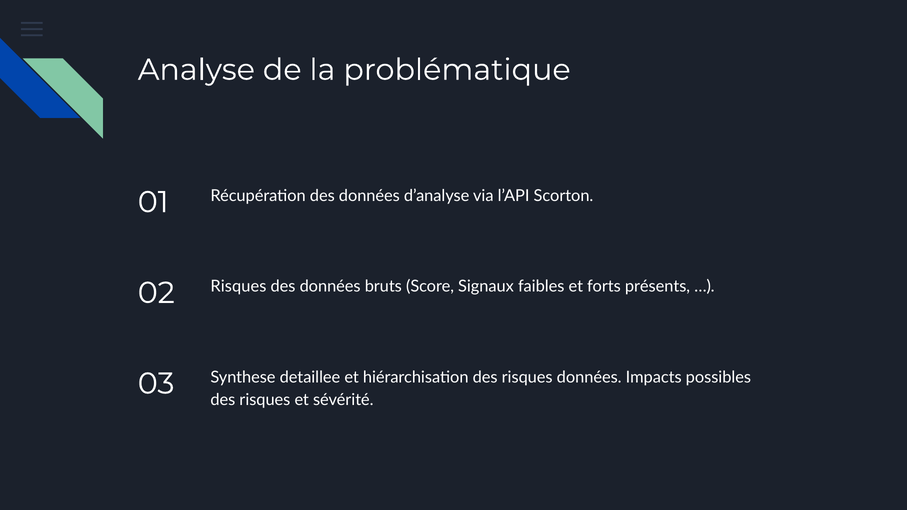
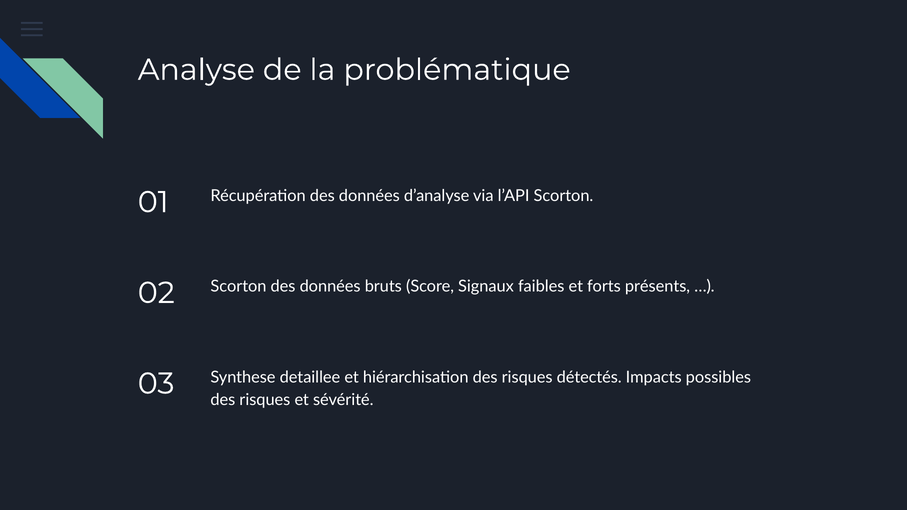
02 Risques: Risques -> Scorton
risques données: données -> détectés
